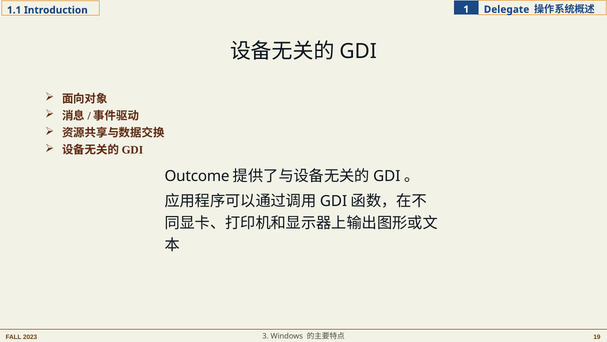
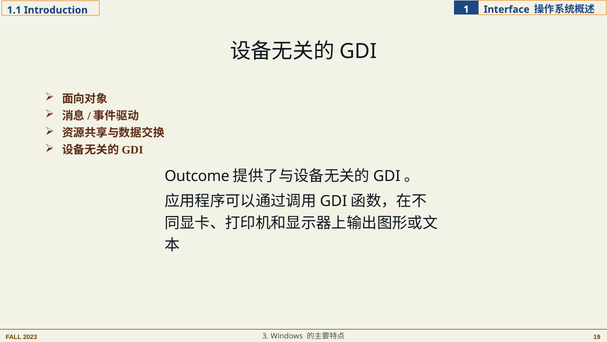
Delegate: Delegate -> Interface
